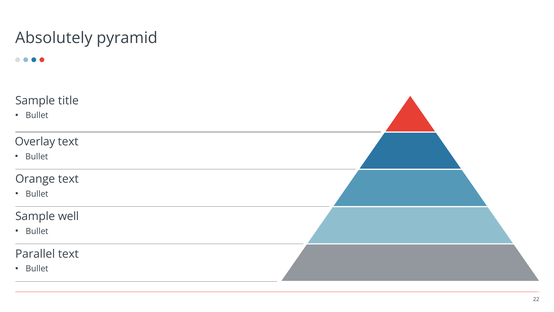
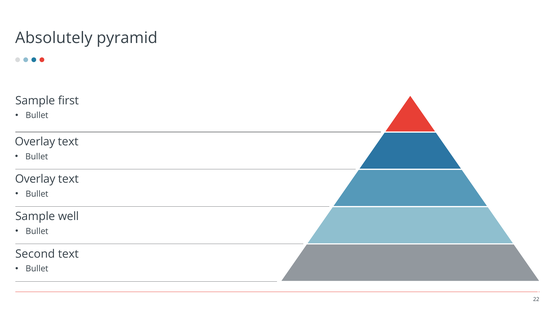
title: title -> first
Orange at (35, 179): Orange -> Overlay
Parallel: Parallel -> Second
